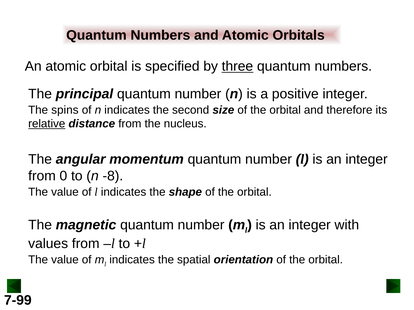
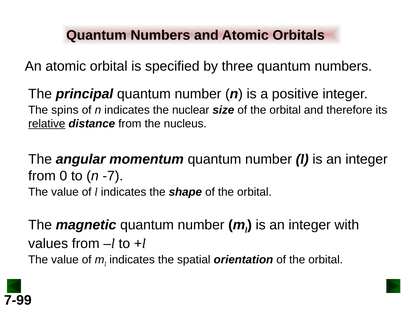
three underline: present -> none
second: second -> nuclear
-8: -8 -> -7
